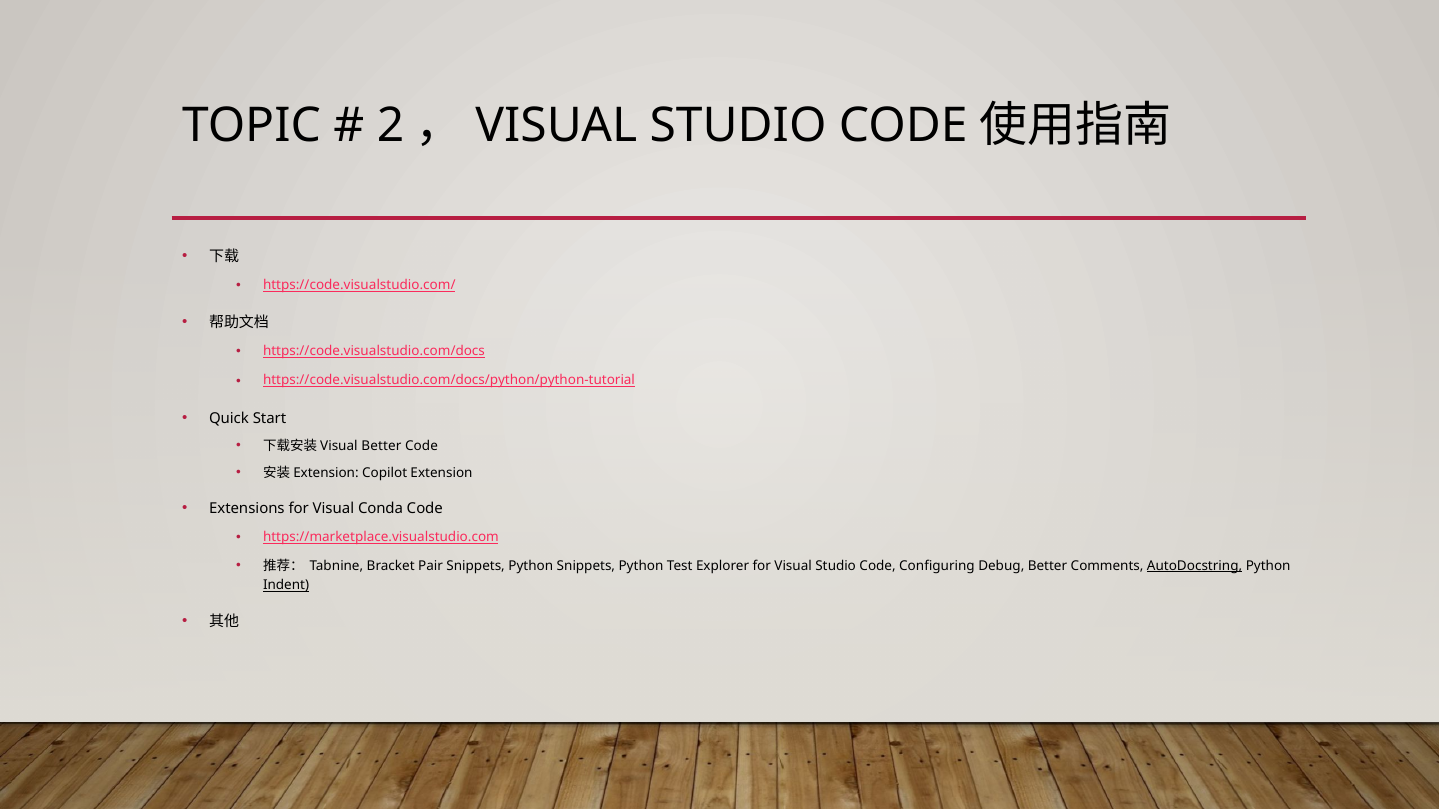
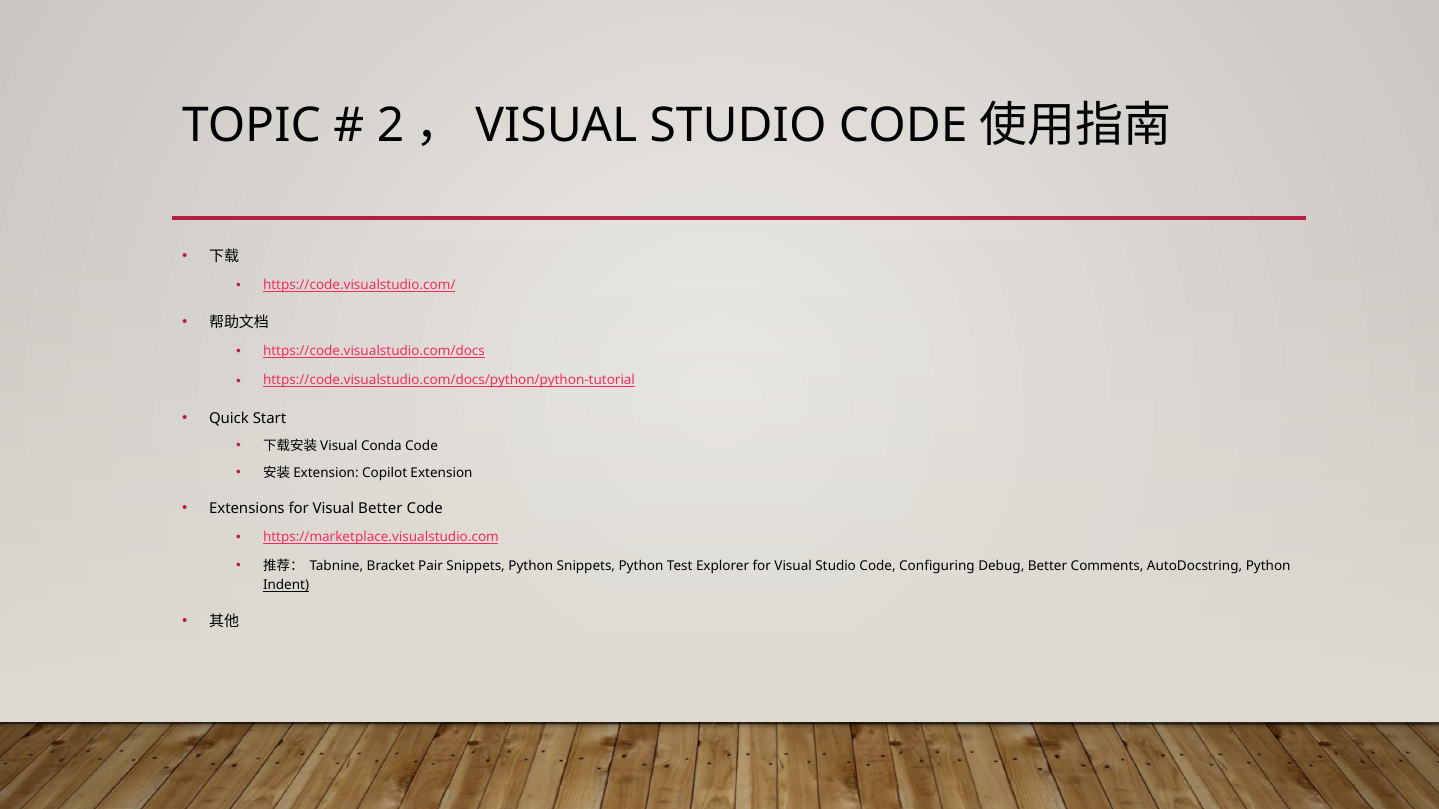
Better at (381, 446): Better -> Conda
Visual Conda: Conda -> Better
AutoDocstring underline: present -> none
